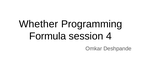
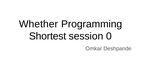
Formula: Formula -> Shortest
4: 4 -> 0
